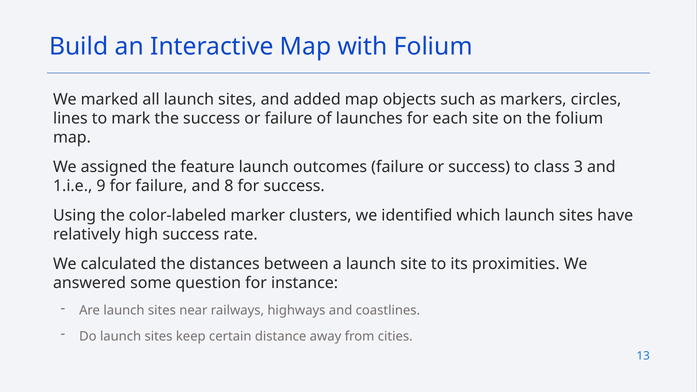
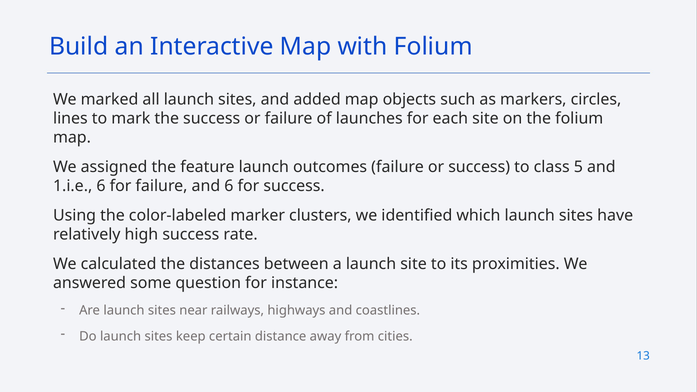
3: 3 -> 5
1.i.e 9: 9 -> 6
and 8: 8 -> 6
